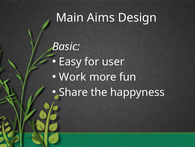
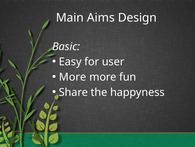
Work at (73, 77): Work -> More
